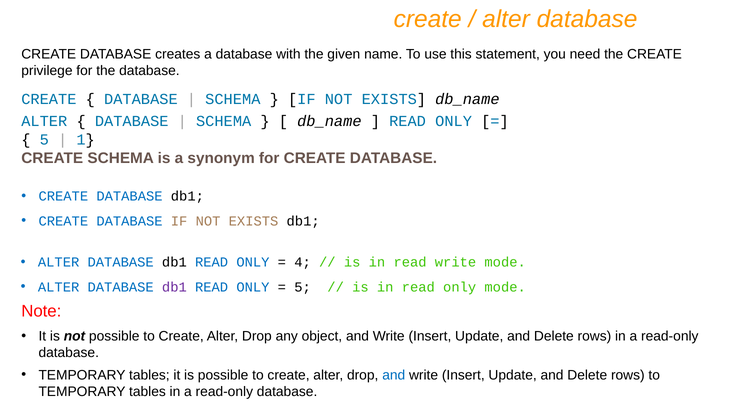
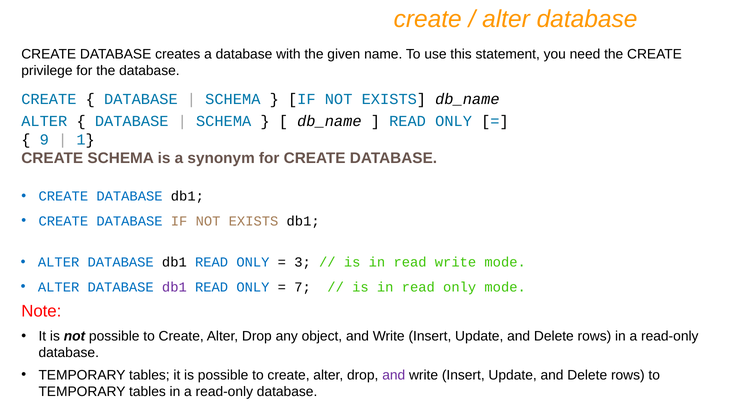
5 at (44, 140): 5 -> 9
4: 4 -> 3
5 at (303, 287): 5 -> 7
and at (394, 375) colour: blue -> purple
